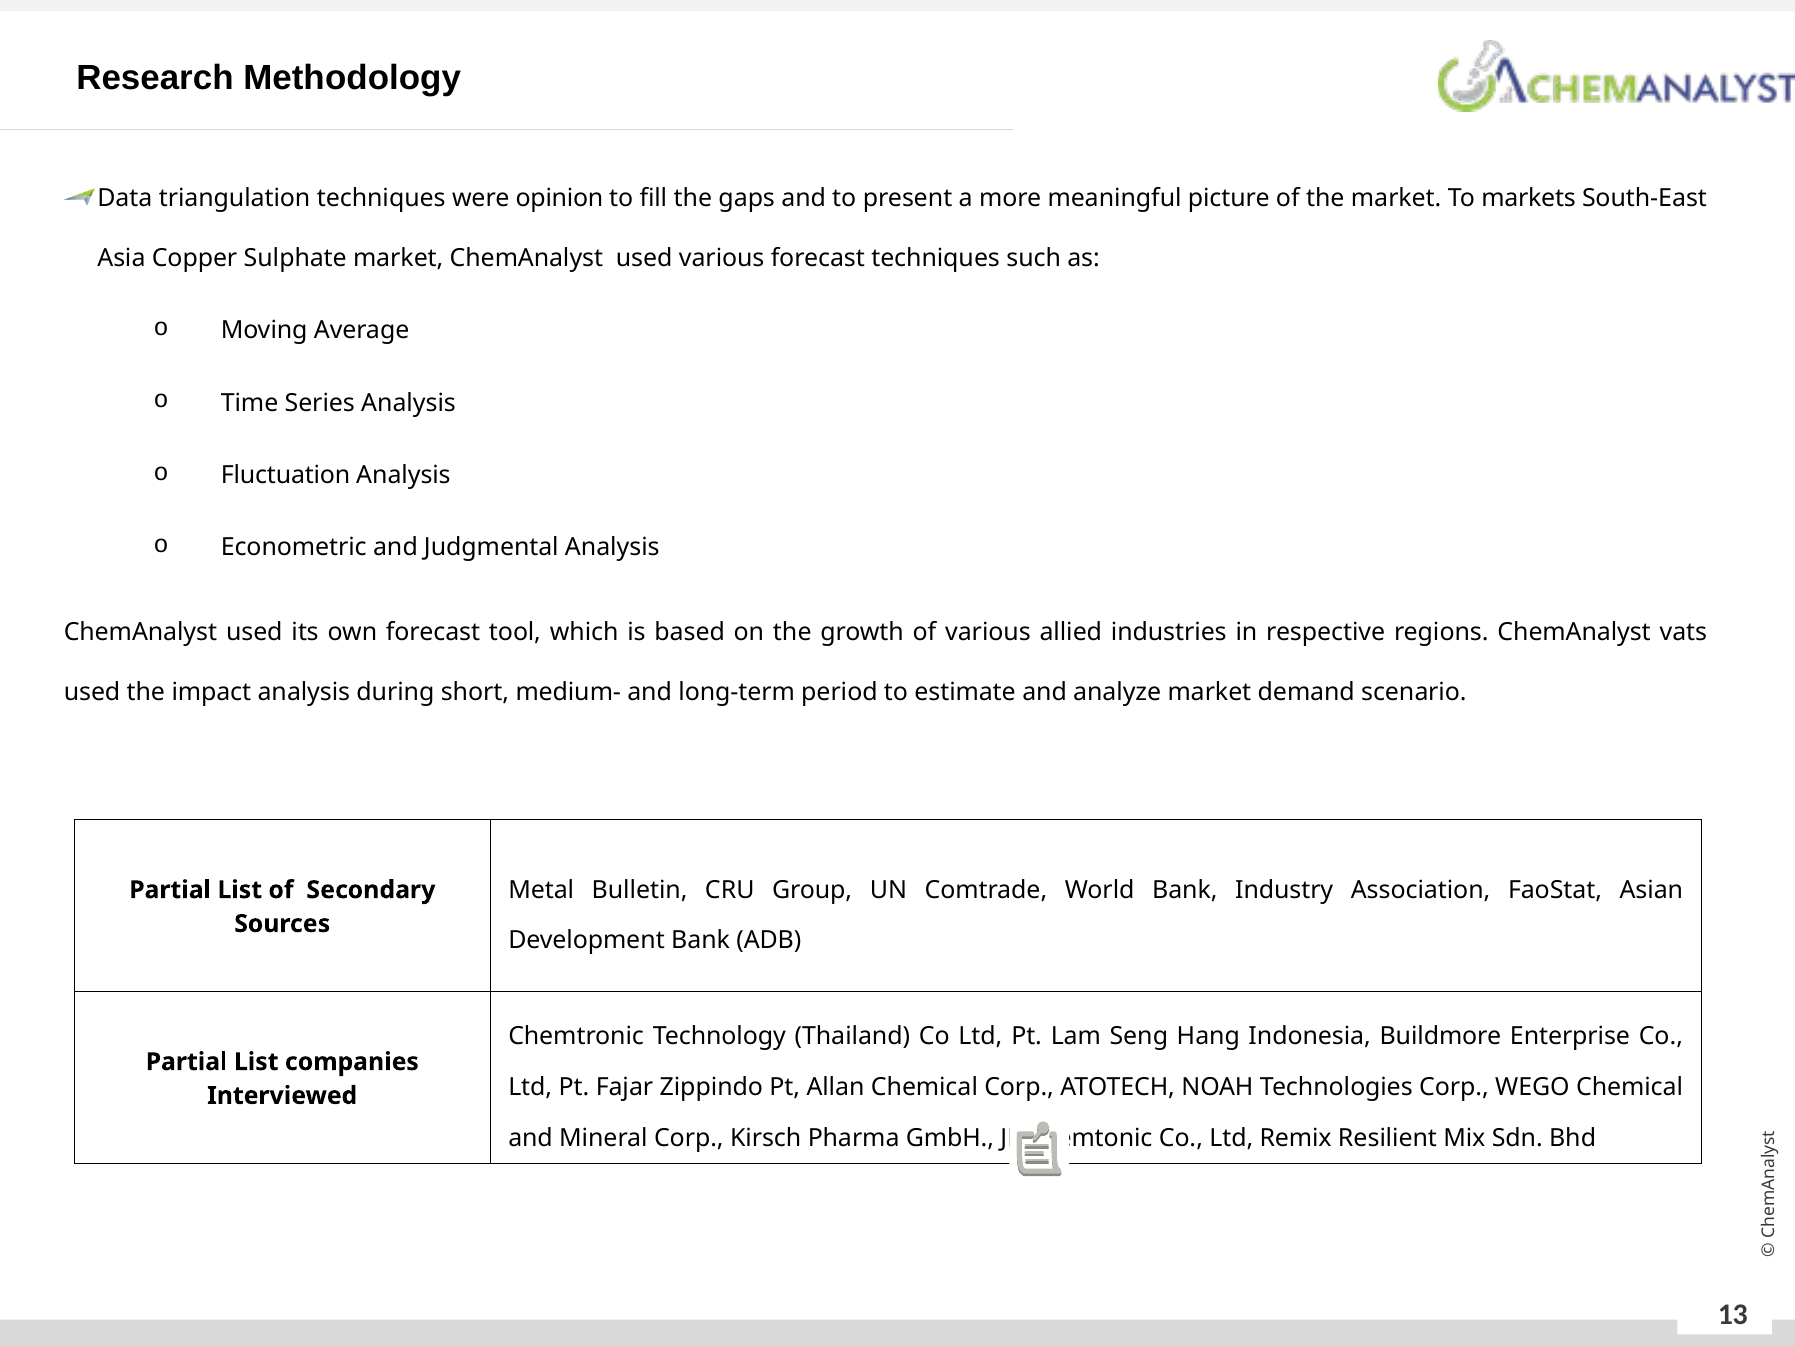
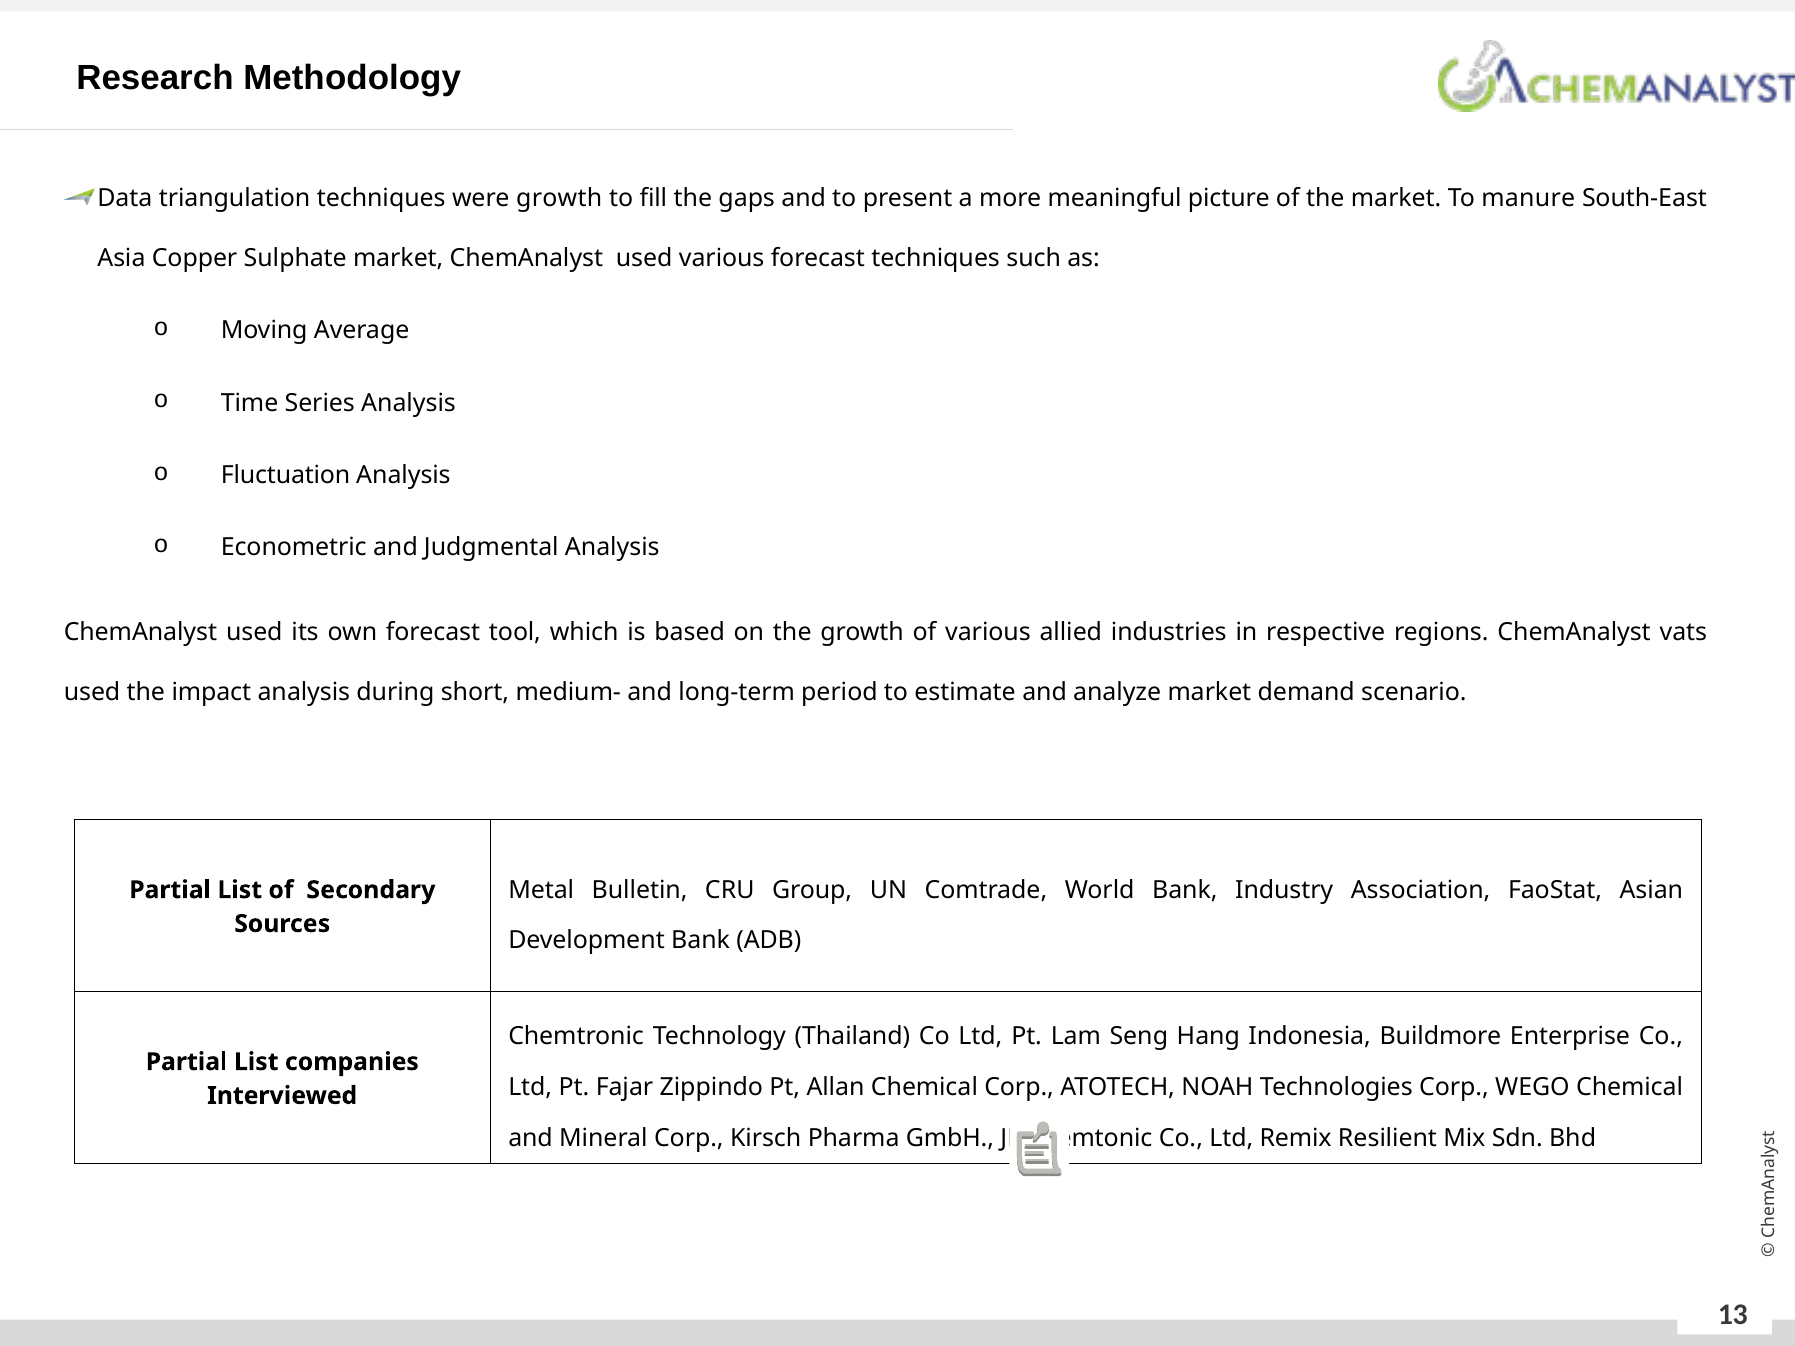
were opinion: opinion -> growth
markets: markets -> manure
